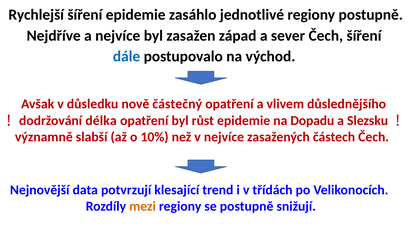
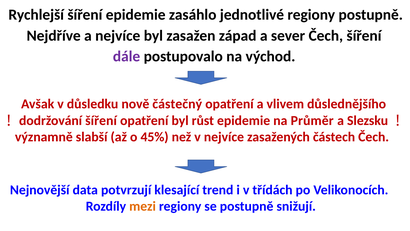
dále colour: blue -> purple
dodržování délka: délka -> šíření
Dopadu: Dopadu -> Průměr
10%: 10% -> 45%
